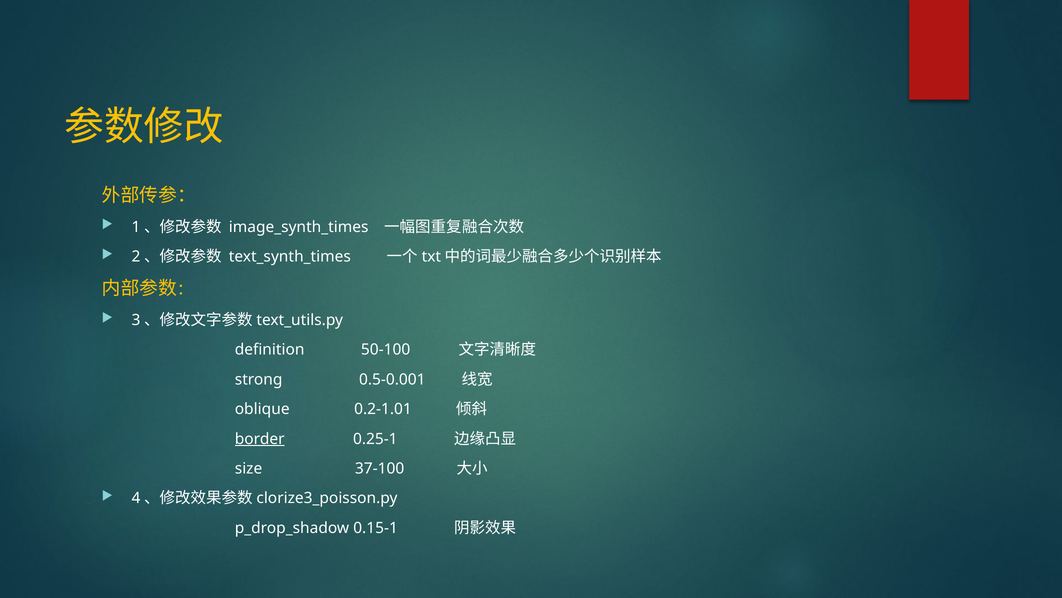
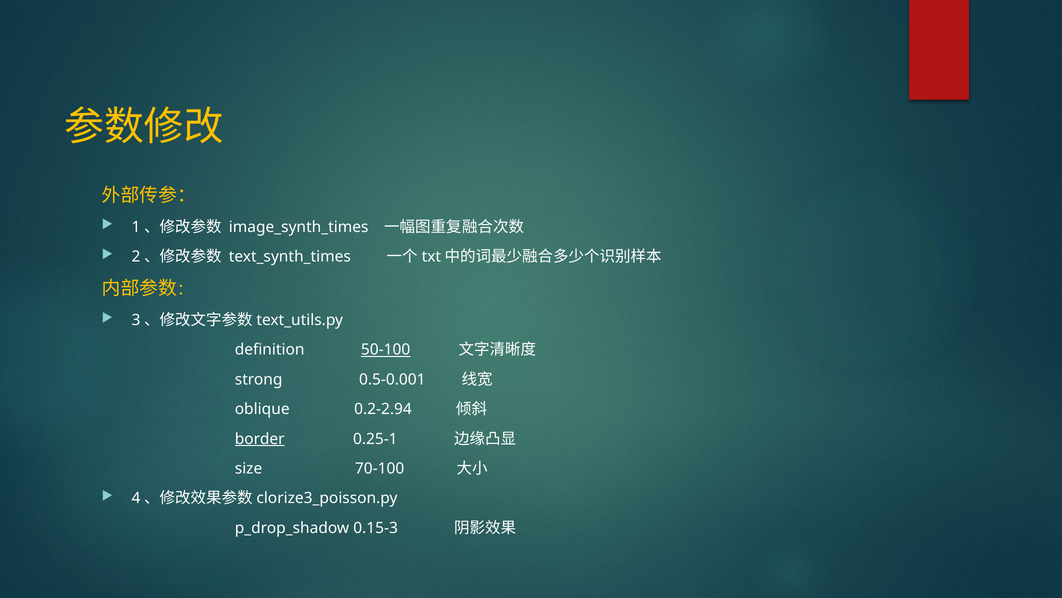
50-100 underline: none -> present
0.2-1.01: 0.2-1.01 -> 0.2-2.94
37-100: 37-100 -> 70-100
0.15-1: 0.15-1 -> 0.15-3
